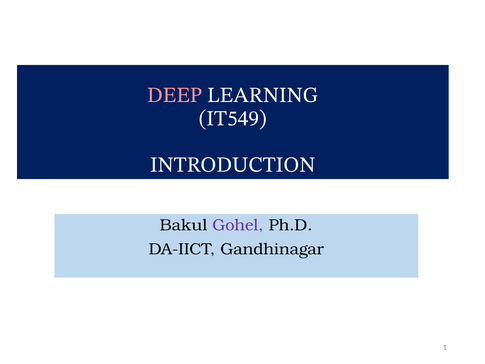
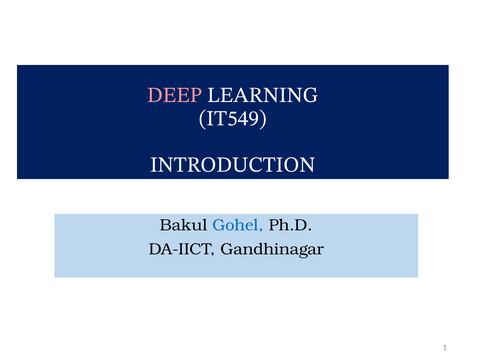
Gohel colour: purple -> blue
